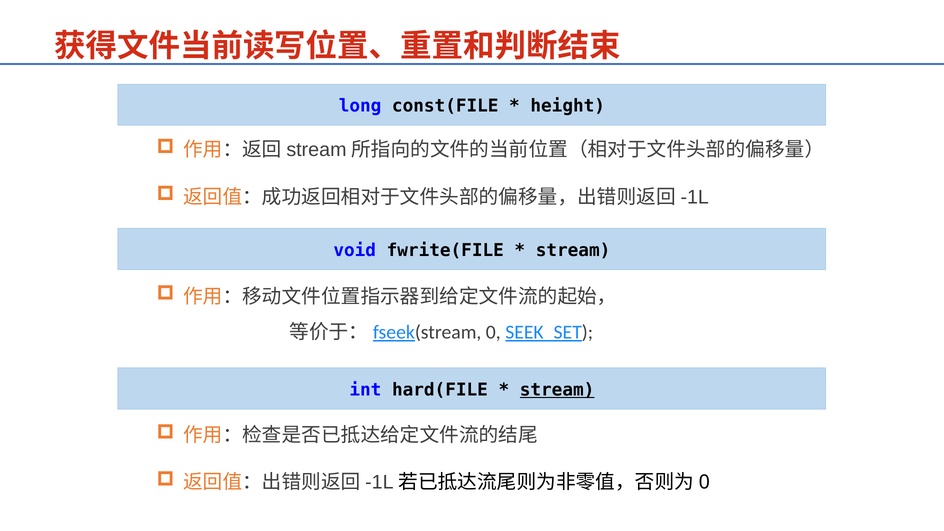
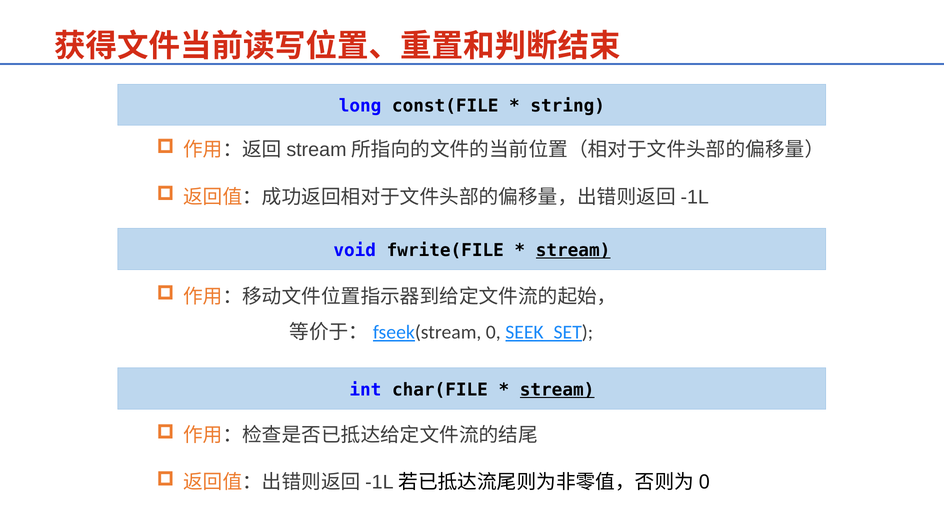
height: height -> string
stream at (573, 250) underline: none -> present
hard(FILE: hard(FILE -> char(FILE
